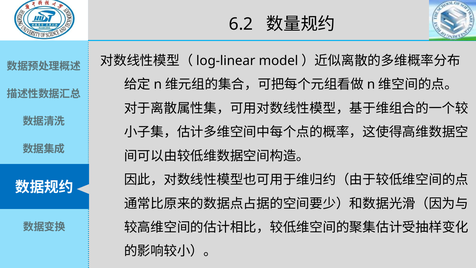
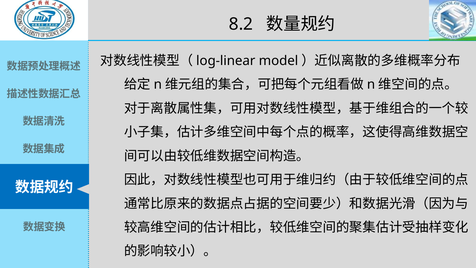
6.2: 6.2 -> 8.2
